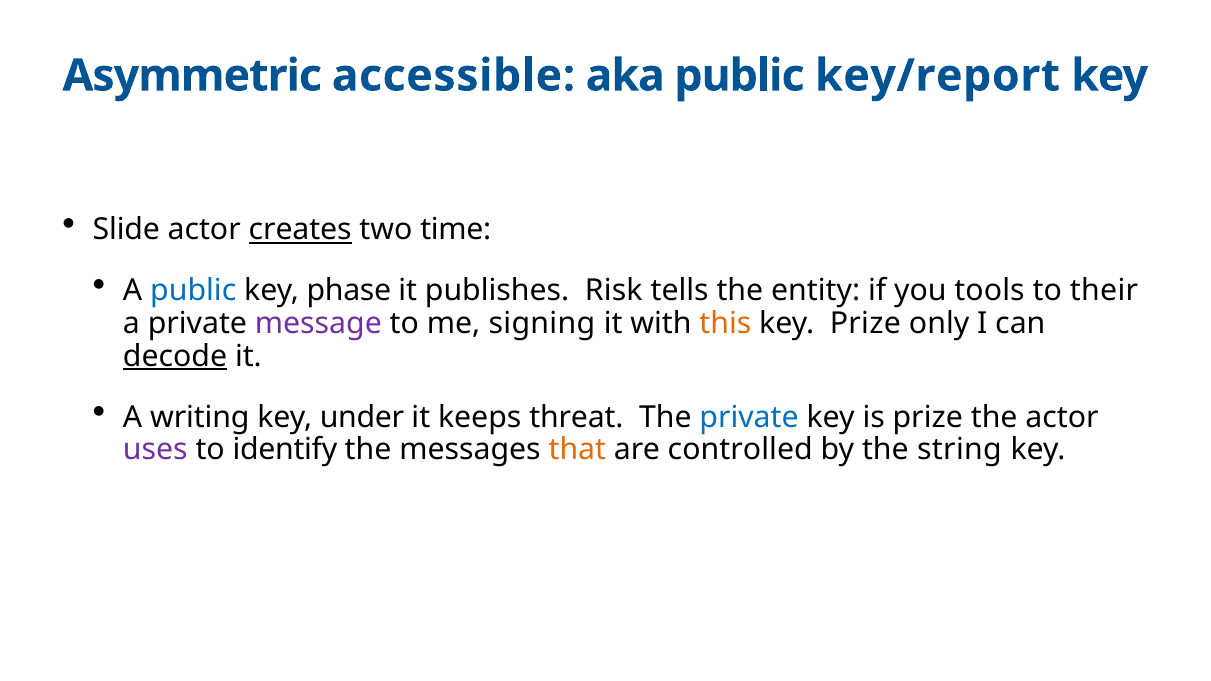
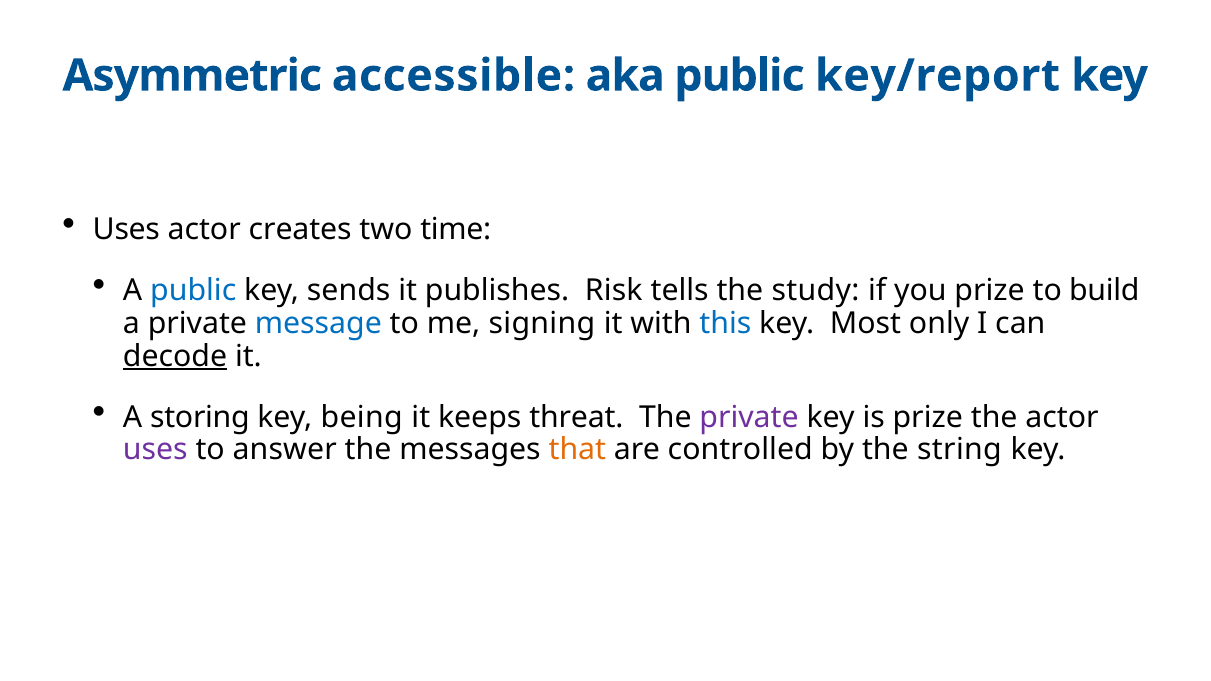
Slide at (126, 230): Slide -> Uses
creates underline: present -> none
phase: phase -> sends
entity: entity -> study
you tools: tools -> prize
their: their -> build
message colour: purple -> blue
this colour: orange -> blue
key Prize: Prize -> Most
writing: writing -> storing
under: under -> being
private at (749, 417) colour: blue -> purple
identify: identify -> answer
